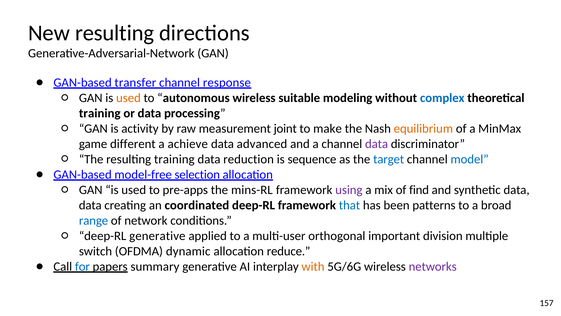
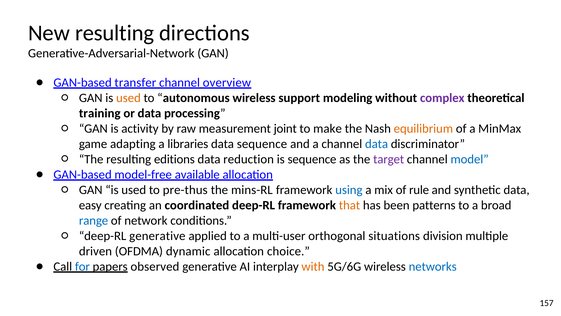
response: response -> overview
suitable: suitable -> support
complex colour: blue -> purple
different: different -> adapting
achieve: achieve -> libraries
data advanced: advanced -> sequence
data at (377, 144) colour: purple -> blue
resulting training: training -> editions
target colour: blue -> purple
selection: selection -> available
pre-apps: pre-apps -> pre-thus
using colour: purple -> blue
find: find -> rule
data at (90, 205): data -> easy
that colour: blue -> orange
important: important -> situations
switch: switch -> driven
reduce: reduce -> choice
summary: summary -> observed
networks colour: purple -> blue
